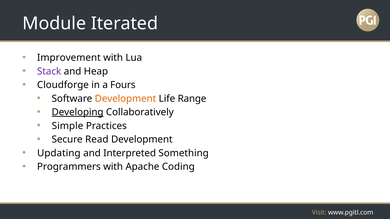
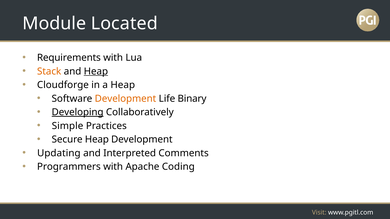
Iterated: Iterated -> Located
Improvement: Improvement -> Requirements
Stack colour: purple -> orange
Heap at (96, 71) underline: none -> present
a Fours: Fours -> Heap
Range: Range -> Binary
Secure Read: Read -> Heap
Something: Something -> Comments
